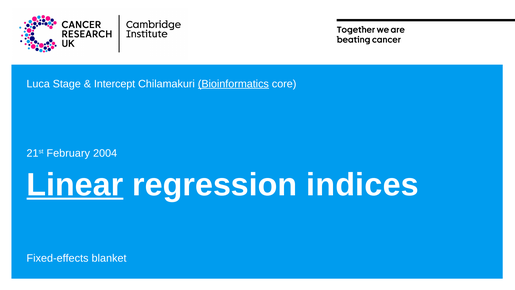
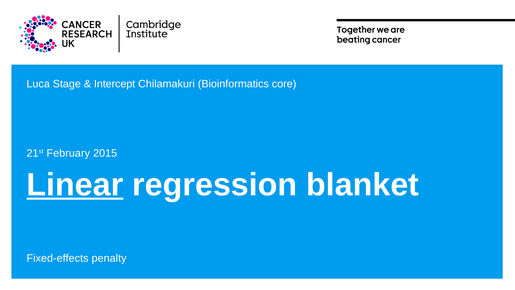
Bioinformatics underline: present -> none
2004: 2004 -> 2015
indices: indices -> blanket
blanket: blanket -> penalty
